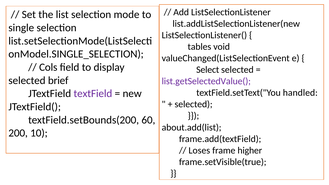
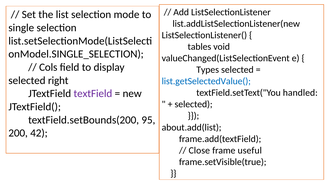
Select: Select -> Types
brief: brief -> right
list.getSelectedValue( colour: purple -> blue
60: 60 -> 95
10: 10 -> 42
Loses: Loses -> Close
higher: higher -> useful
